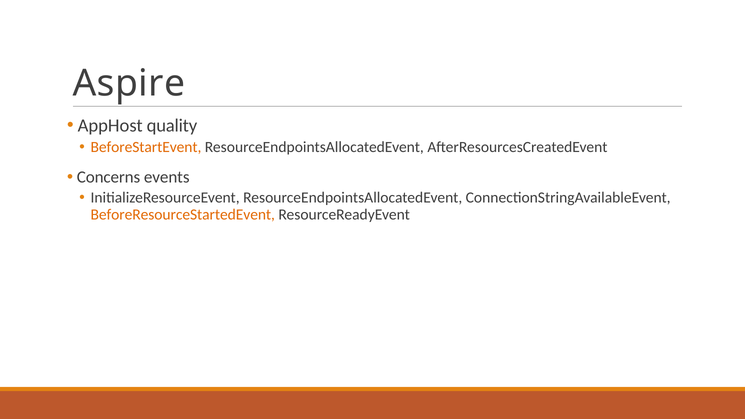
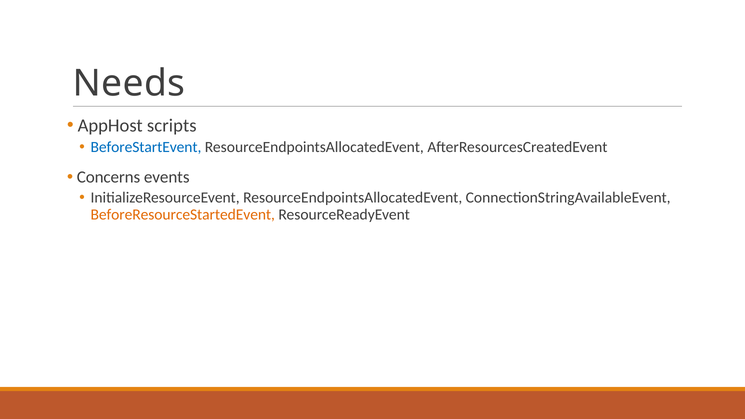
Aspire: Aspire -> Needs
quality: quality -> scripts
BeforeStartEvent colour: orange -> blue
